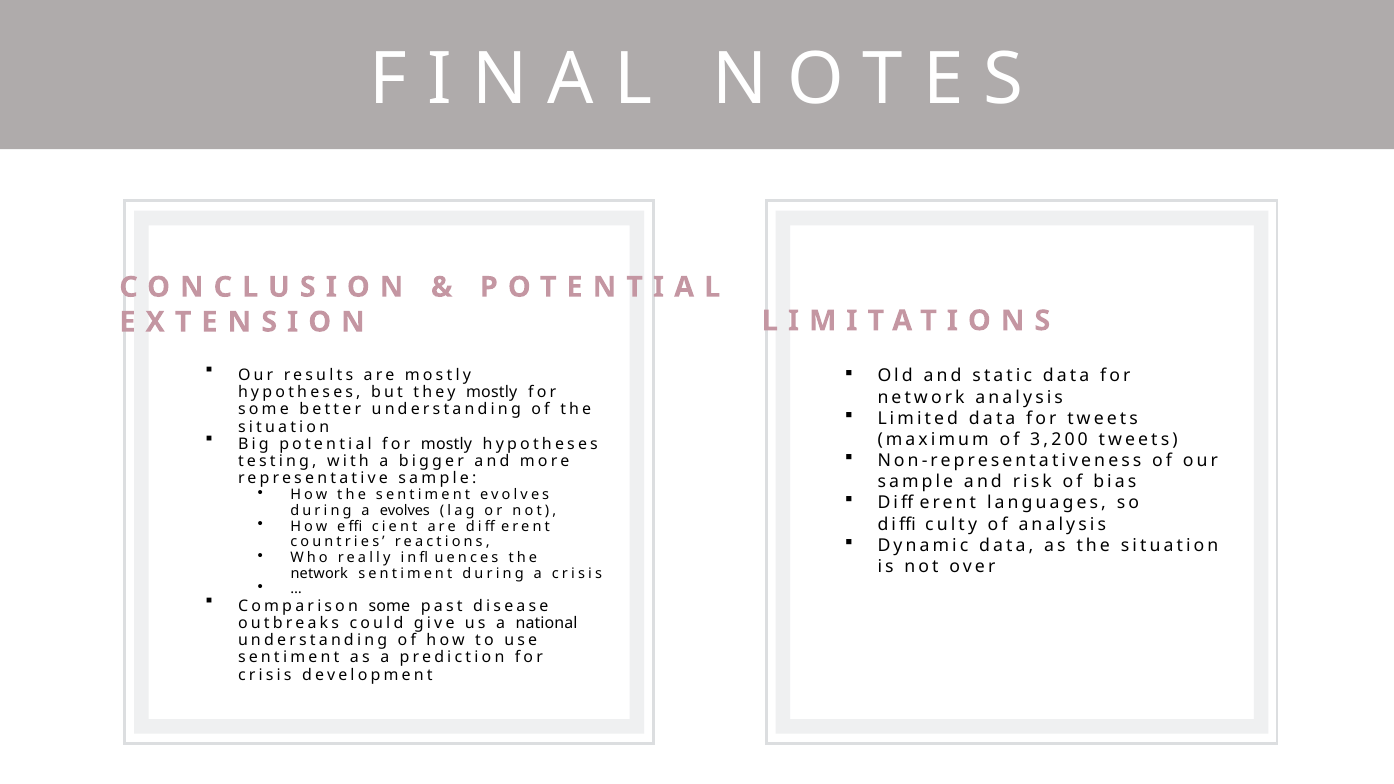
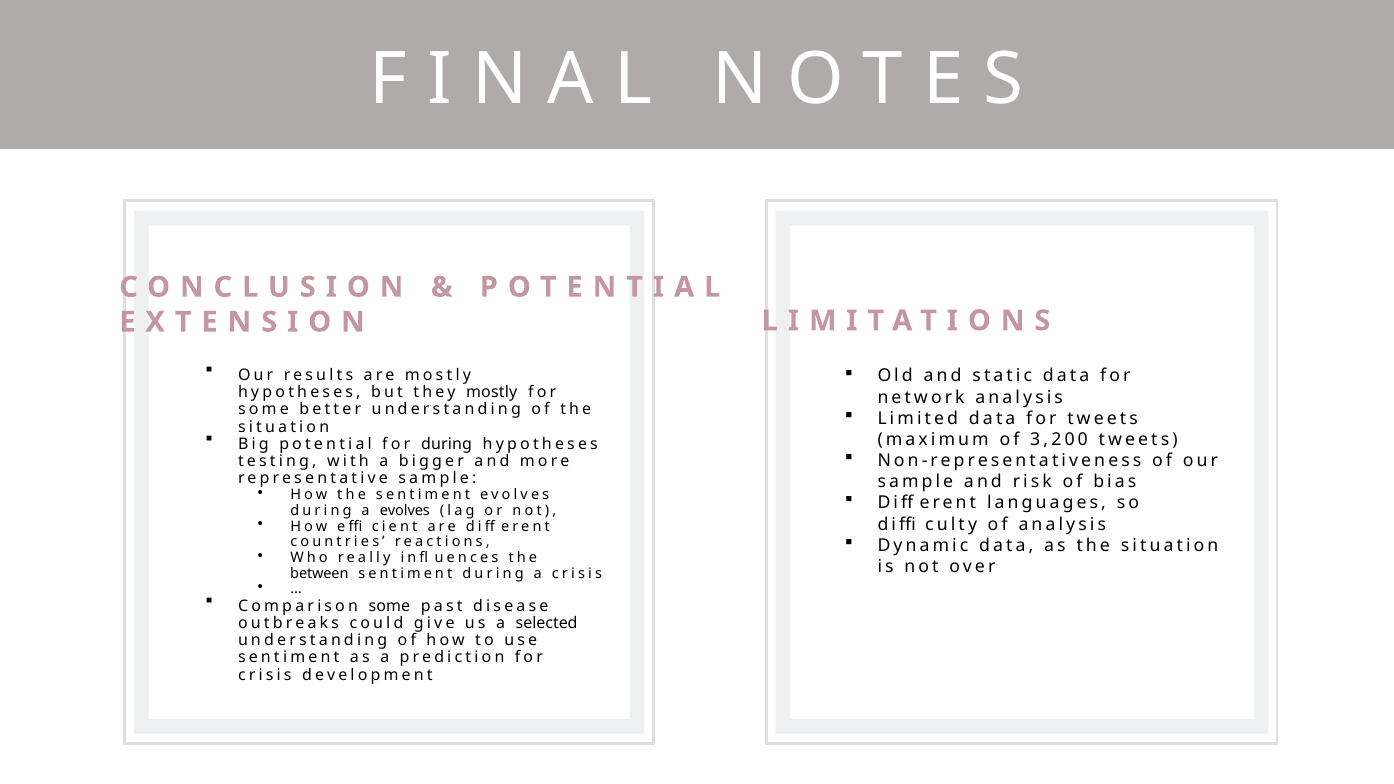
for mostly: mostly -> during
network at (319, 573): network -> between
national: national -> selected
